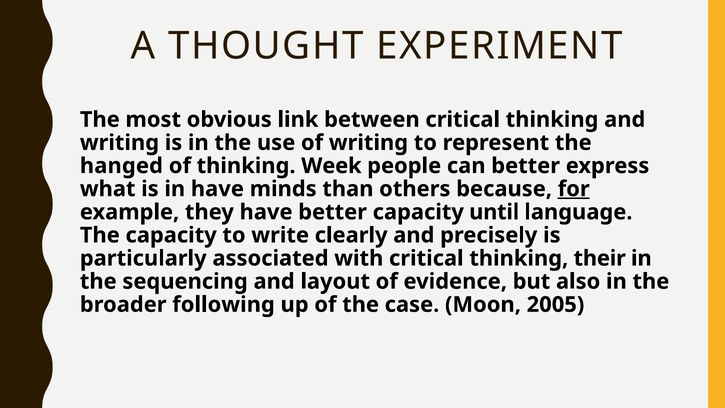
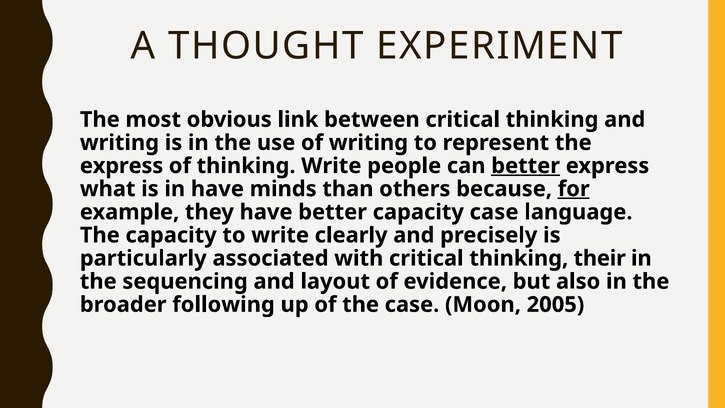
hanged at (121, 166): hanged -> express
thinking Week: Week -> Write
better at (526, 166) underline: none -> present
capacity until: until -> case
